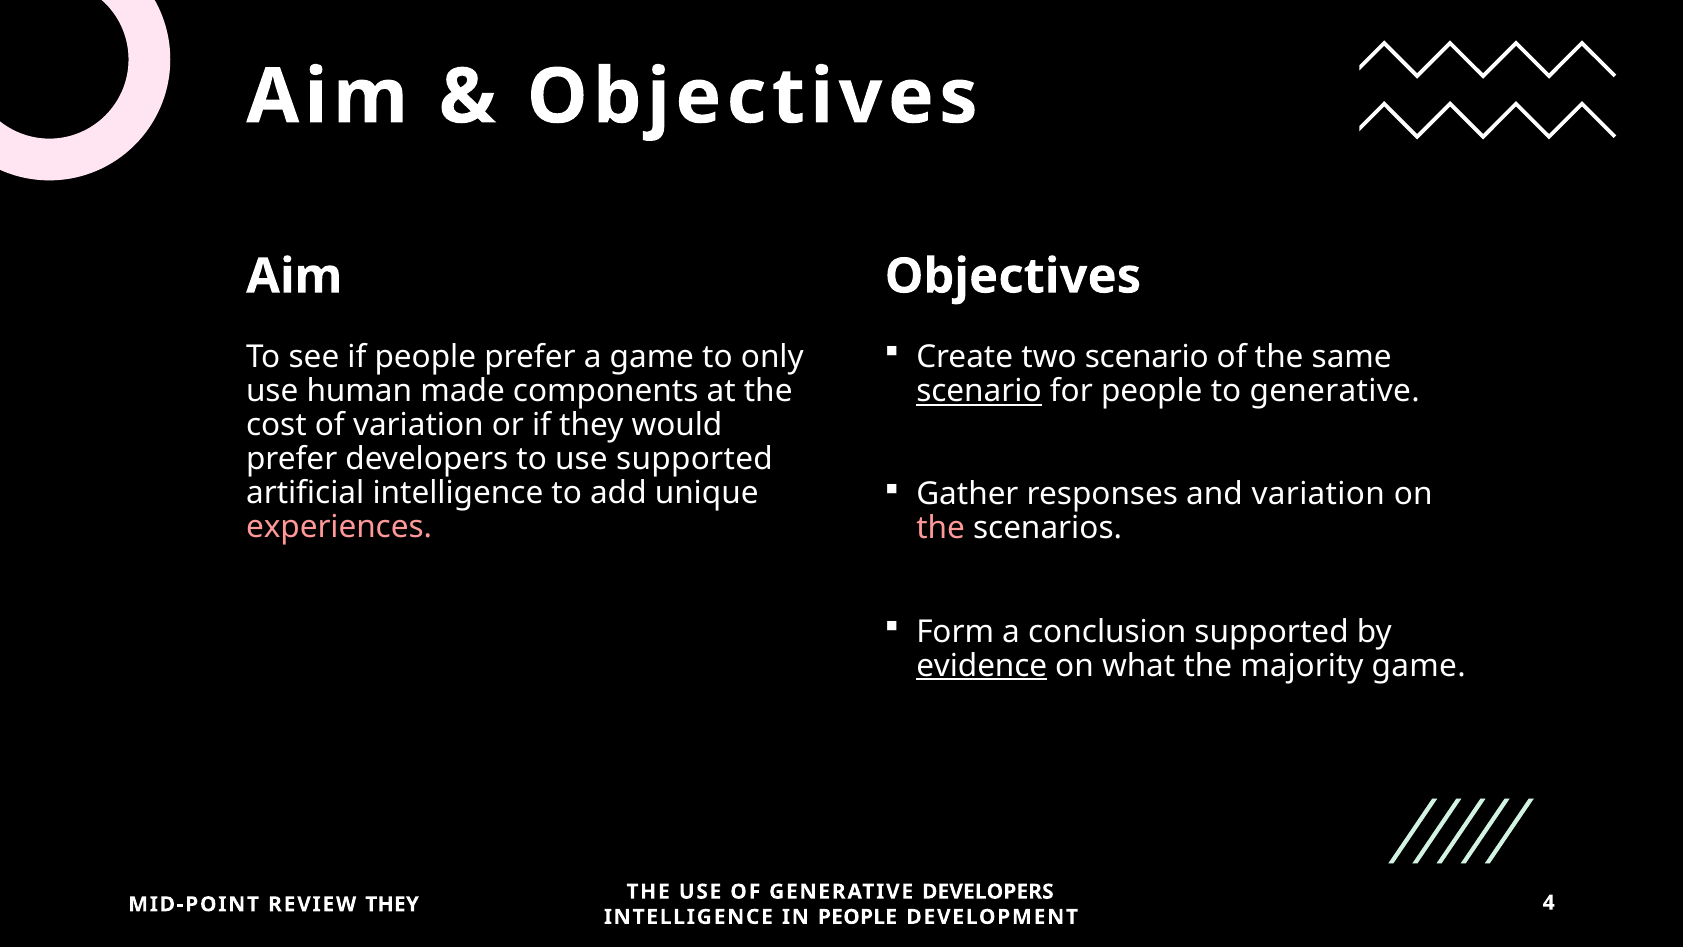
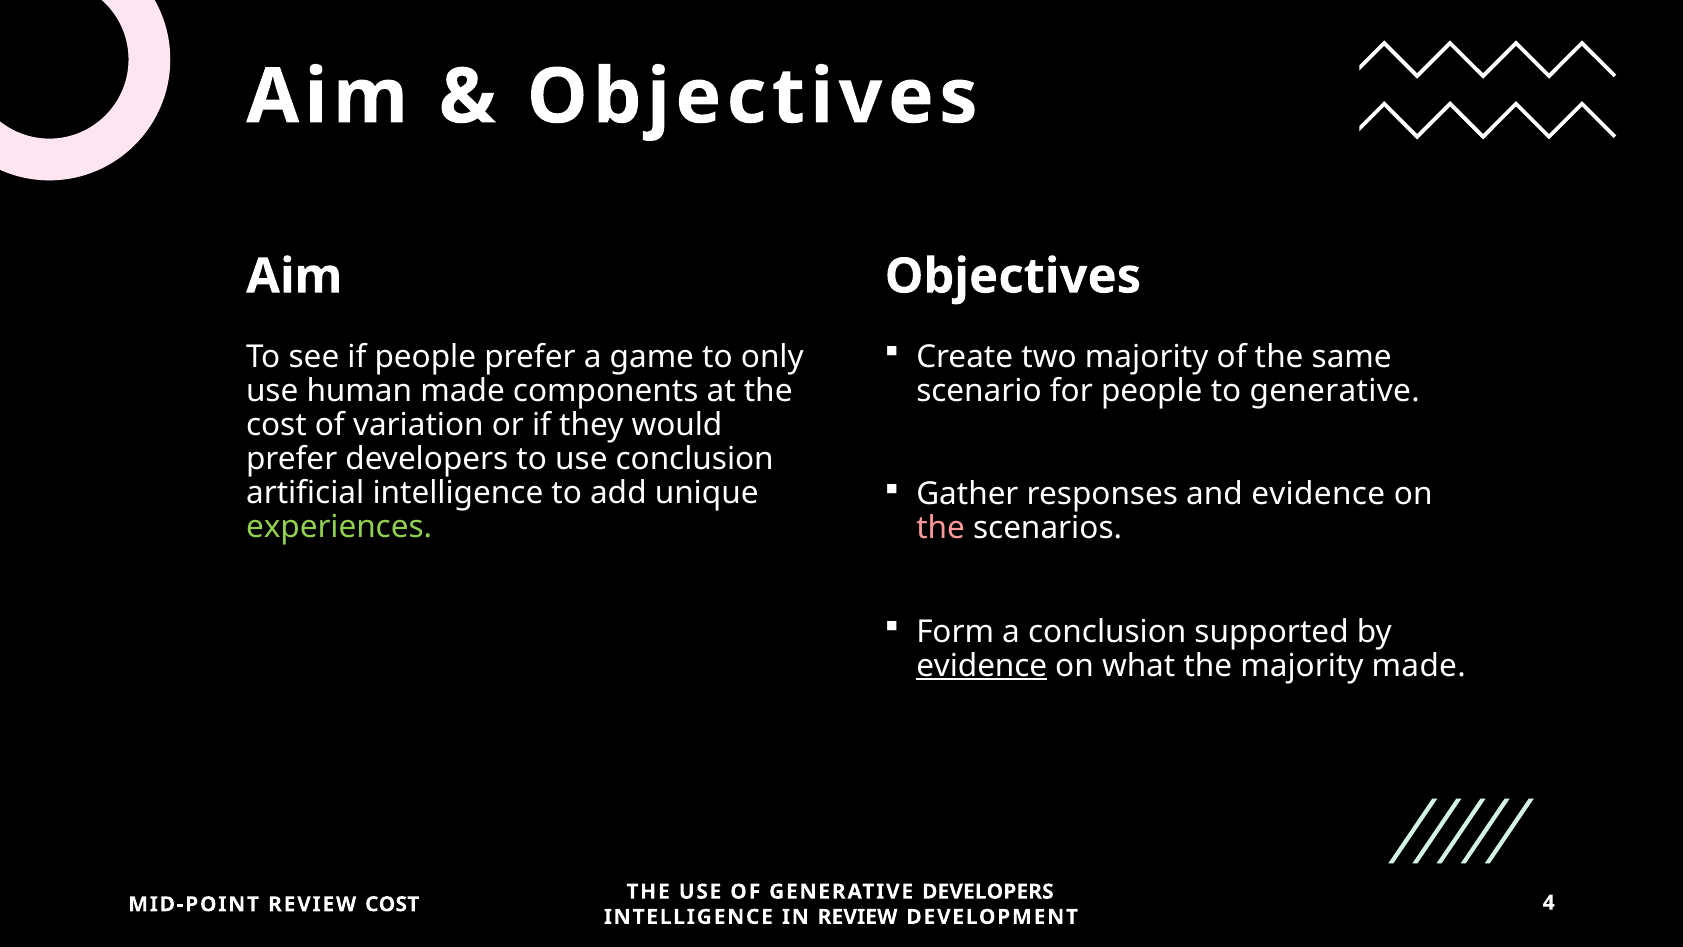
two scenario: scenario -> majority
scenario at (979, 391) underline: present -> none
use supported: supported -> conclusion
and variation: variation -> evidence
experiences colour: pink -> light green
majority game: game -> made
REVIEW THEY: THEY -> COST
IN PEOPLE: PEOPLE -> REVIEW
